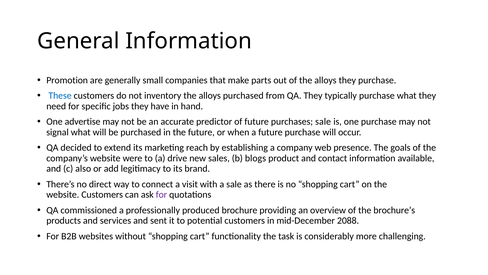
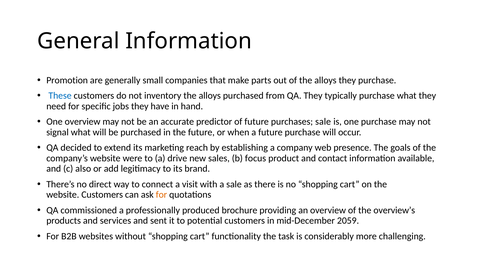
One advertise: advertise -> overview
blogs: blogs -> focus
for at (161, 194) colour: purple -> orange
brochure’s: brochure’s -> overview’s
2088: 2088 -> 2059
